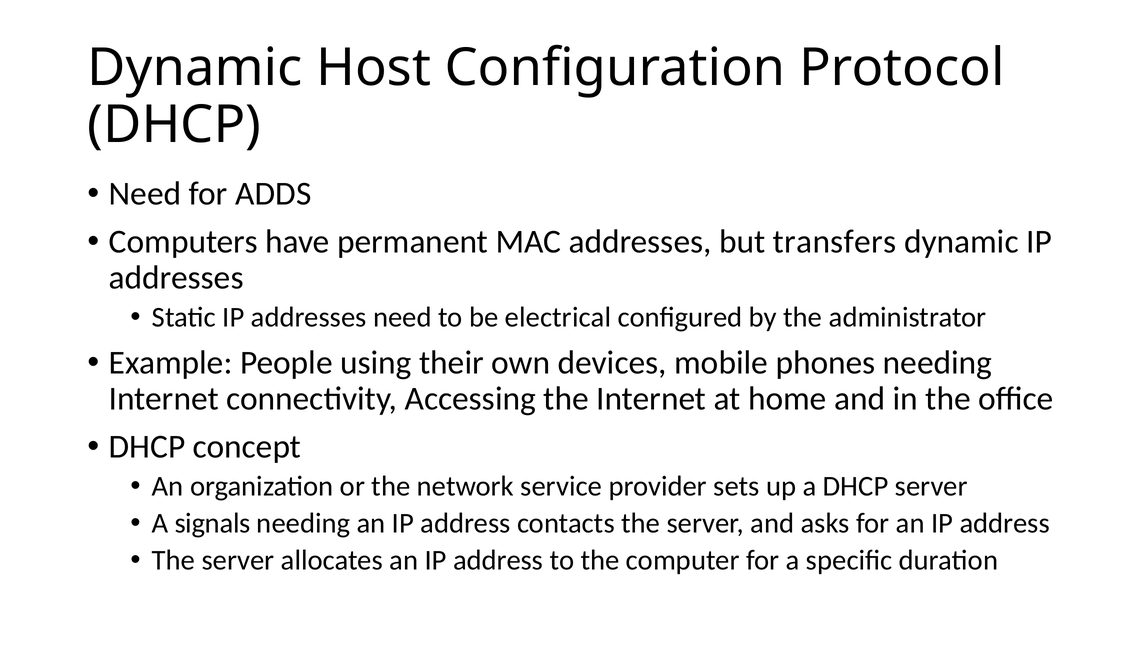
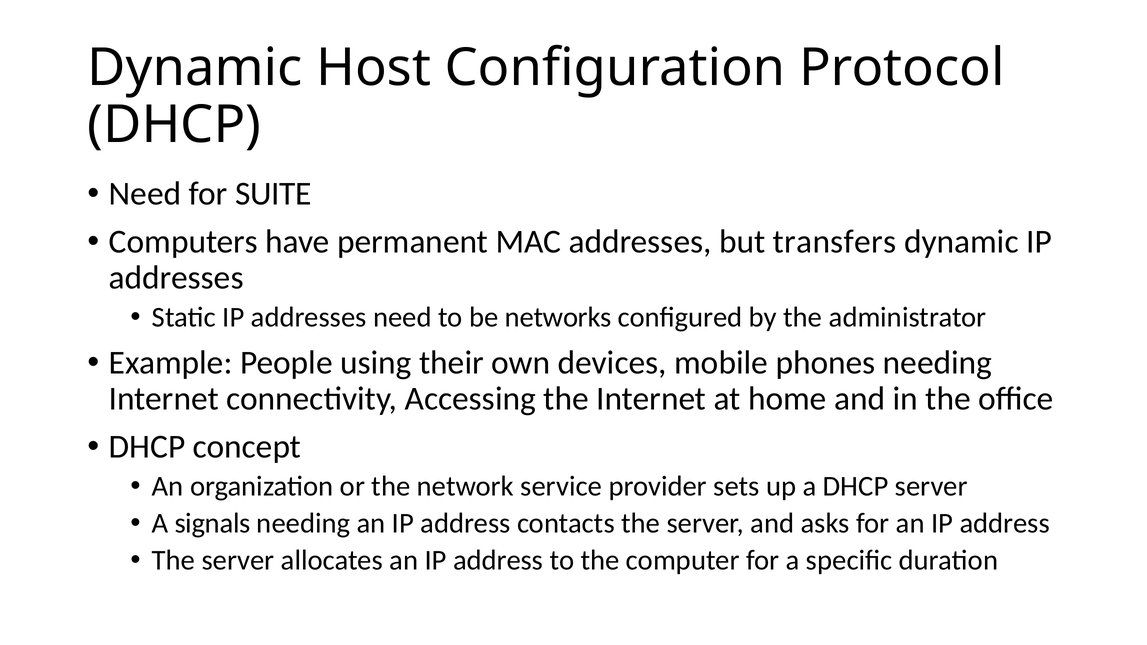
ADDS: ADDS -> SUITE
electrical: electrical -> networks
